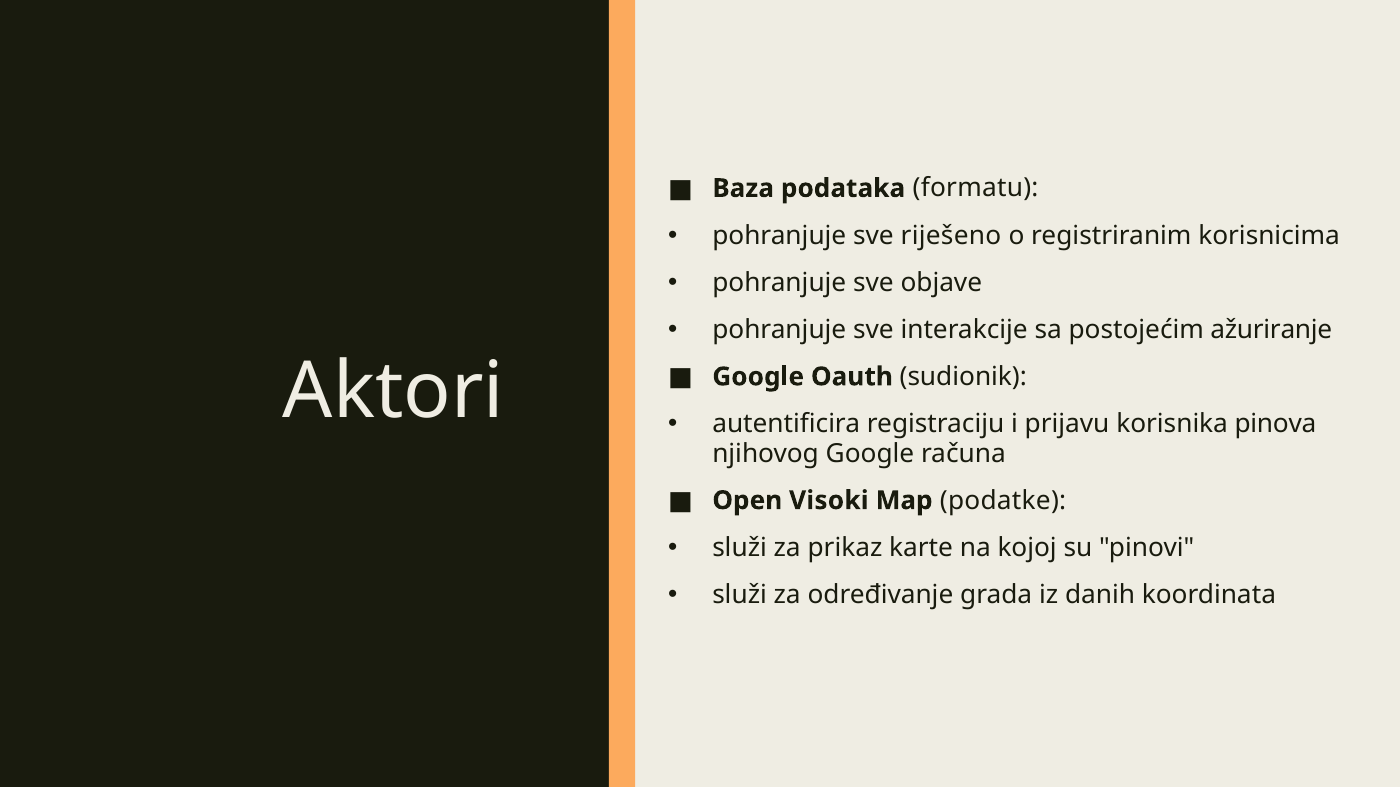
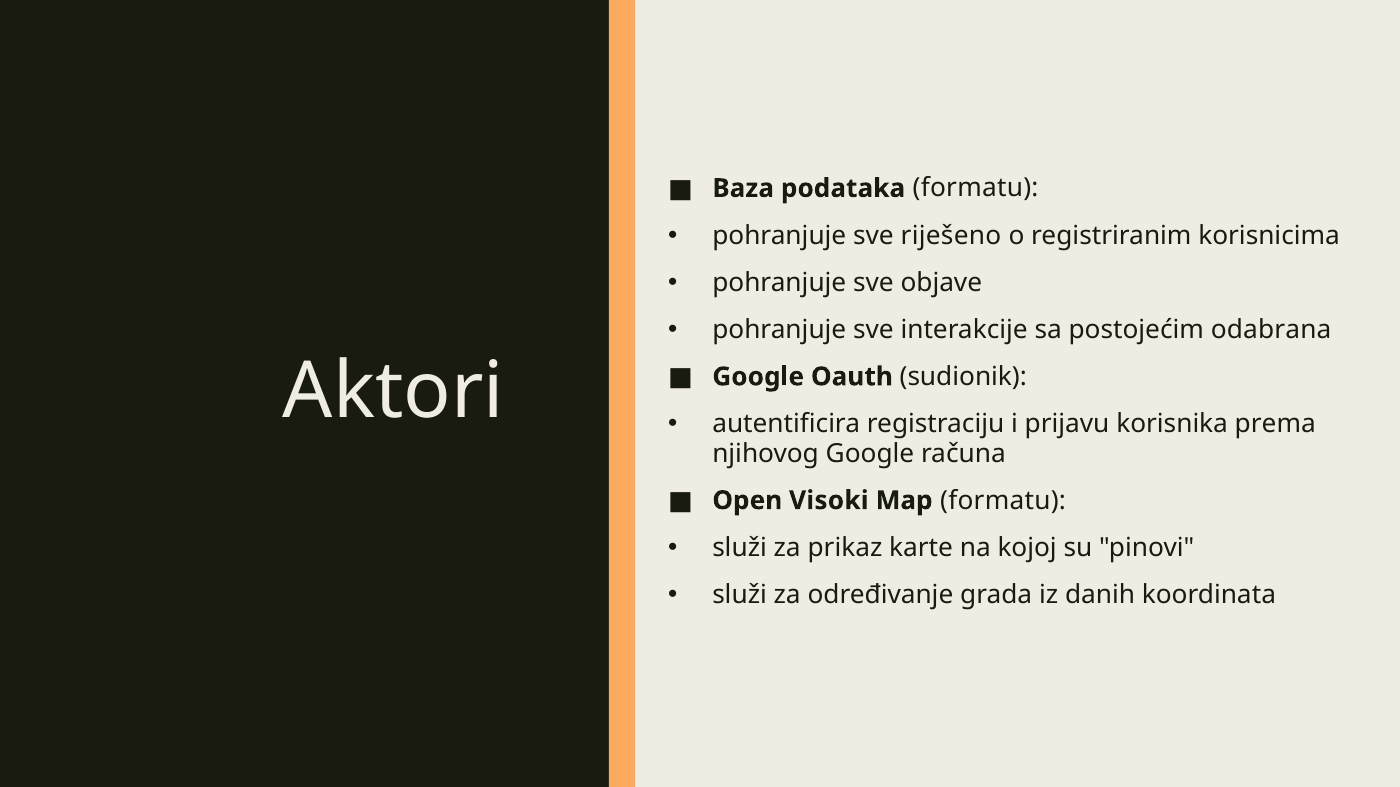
ažuriranje: ažuriranje -> odabrana
pinova: pinova -> prema
Map podatke: podatke -> formatu
